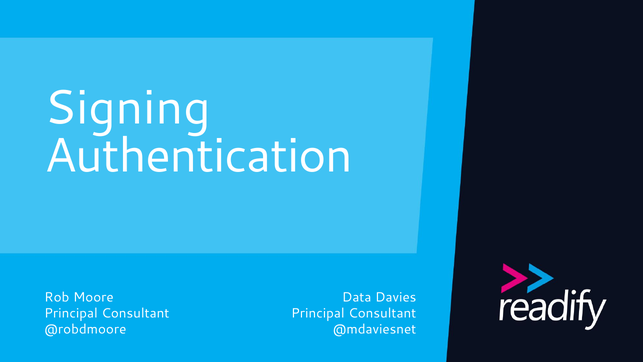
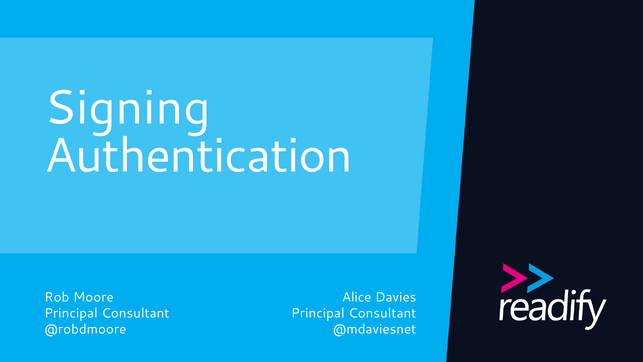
Data: Data -> Alice
